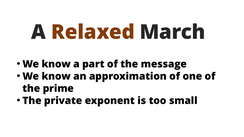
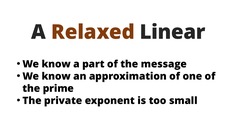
March: March -> Linear
